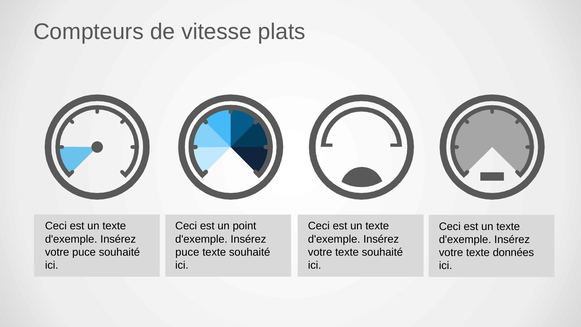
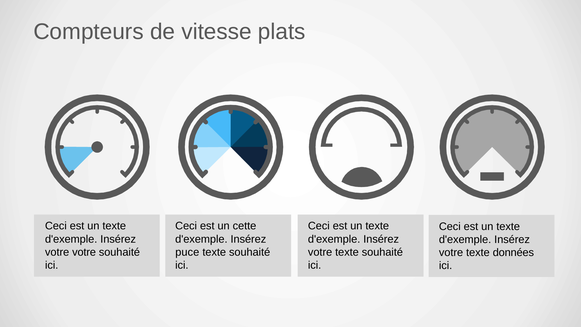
point: point -> cette
votre puce: puce -> votre
